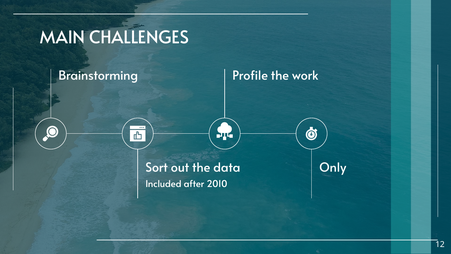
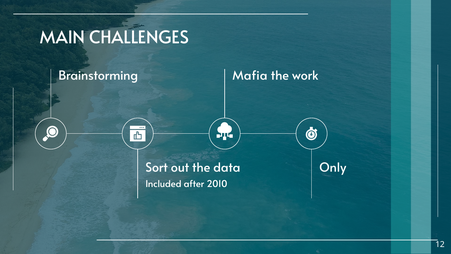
Profile: Profile -> Mafia
